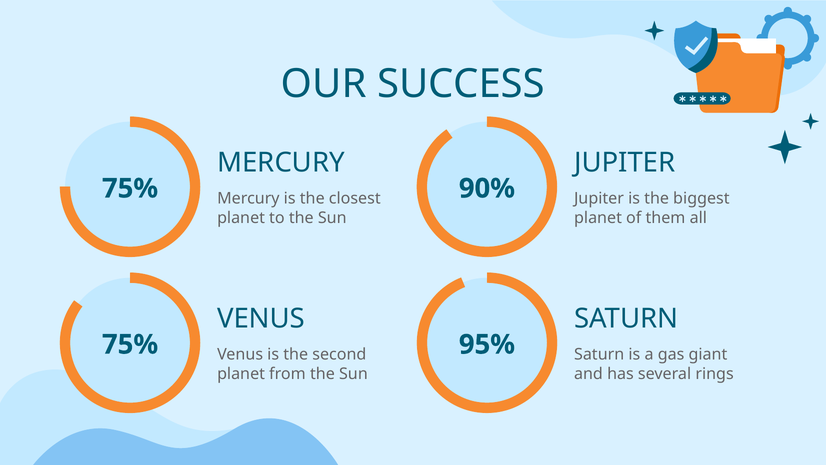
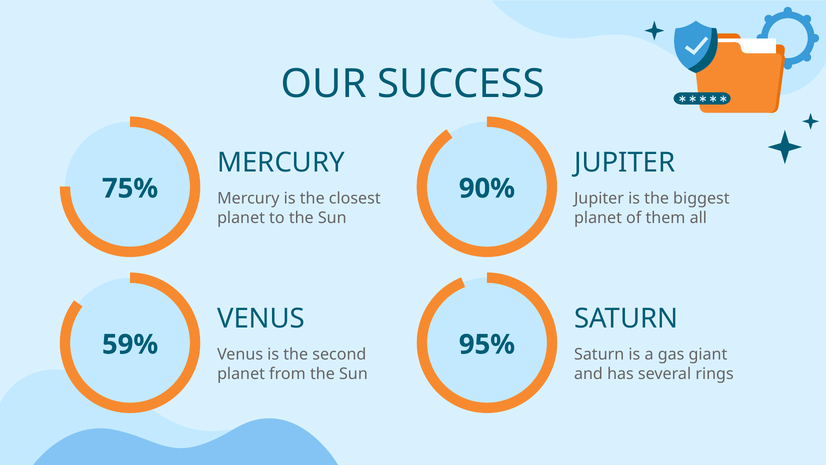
75% at (130, 344): 75% -> 59%
